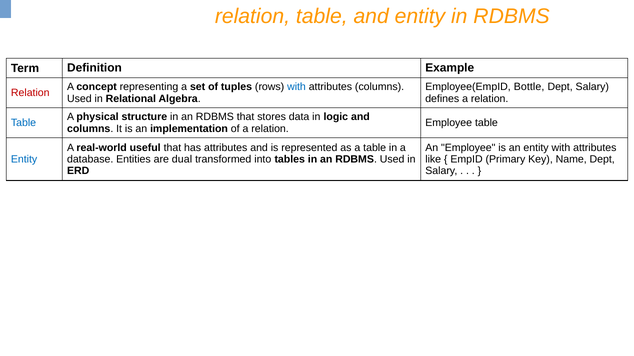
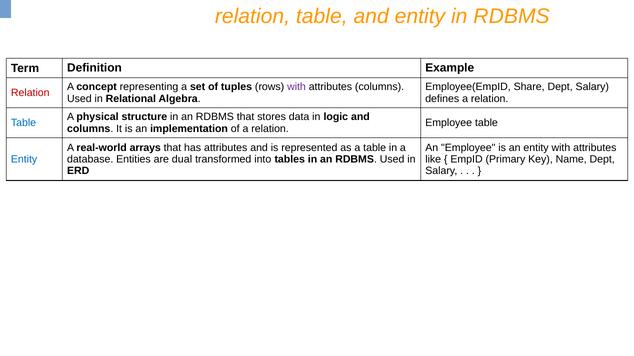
with at (297, 87) colour: blue -> purple
Bottle: Bottle -> Share
useful: useful -> arrays
